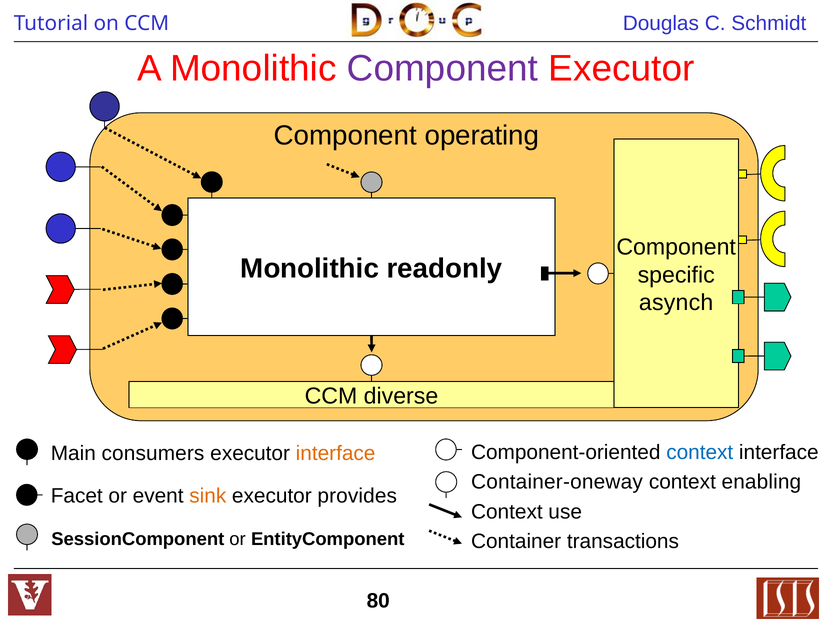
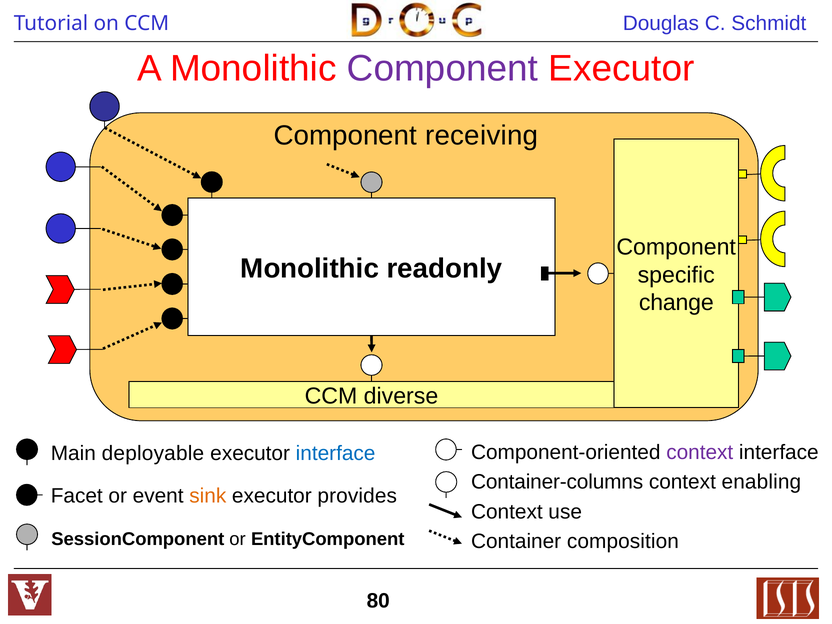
operating: operating -> receiving
asynch: asynch -> change
context at (700, 452) colour: blue -> purple
consumers: consumers -> deployable
interface at (336, 453) colour: orange -> blue
Container-oneway: Container-oneway -> Container-columns
transactions: transactions -> composition
